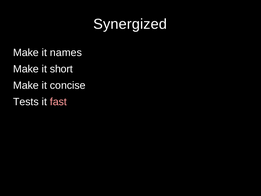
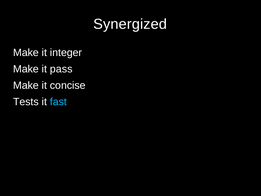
names: names -> integer
short: short -> pass
fast colour: pink -> light blue
